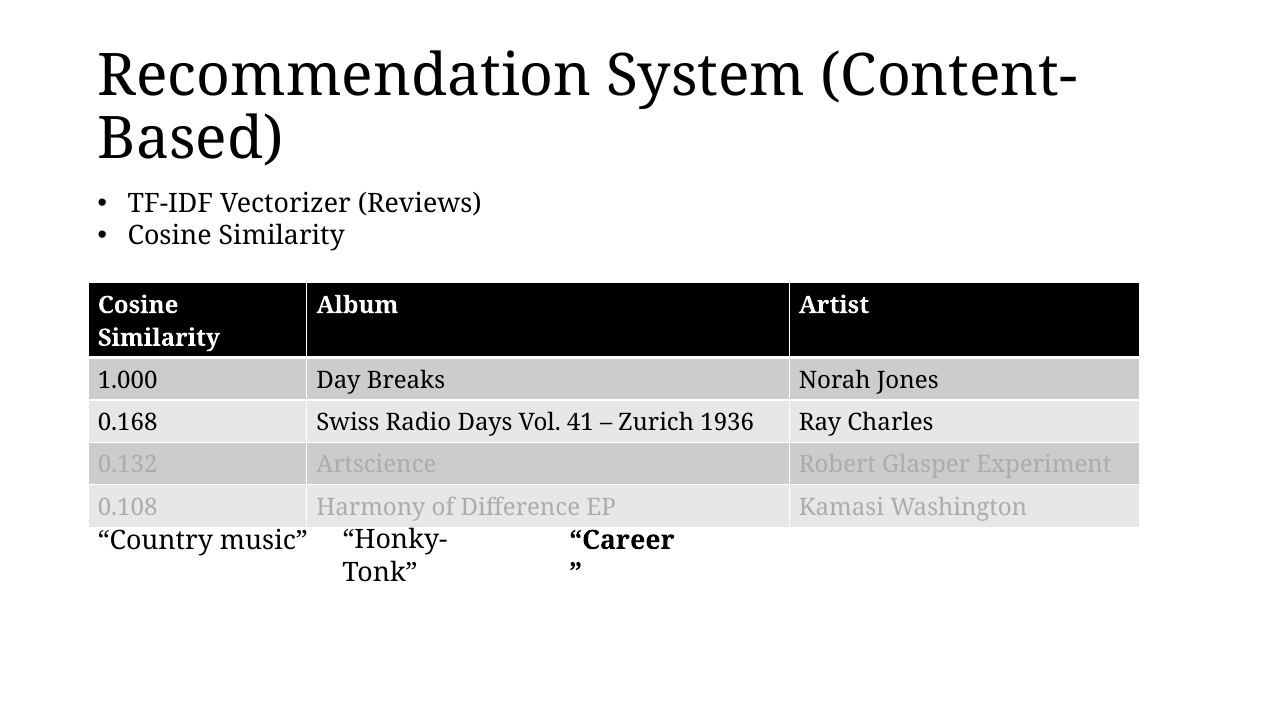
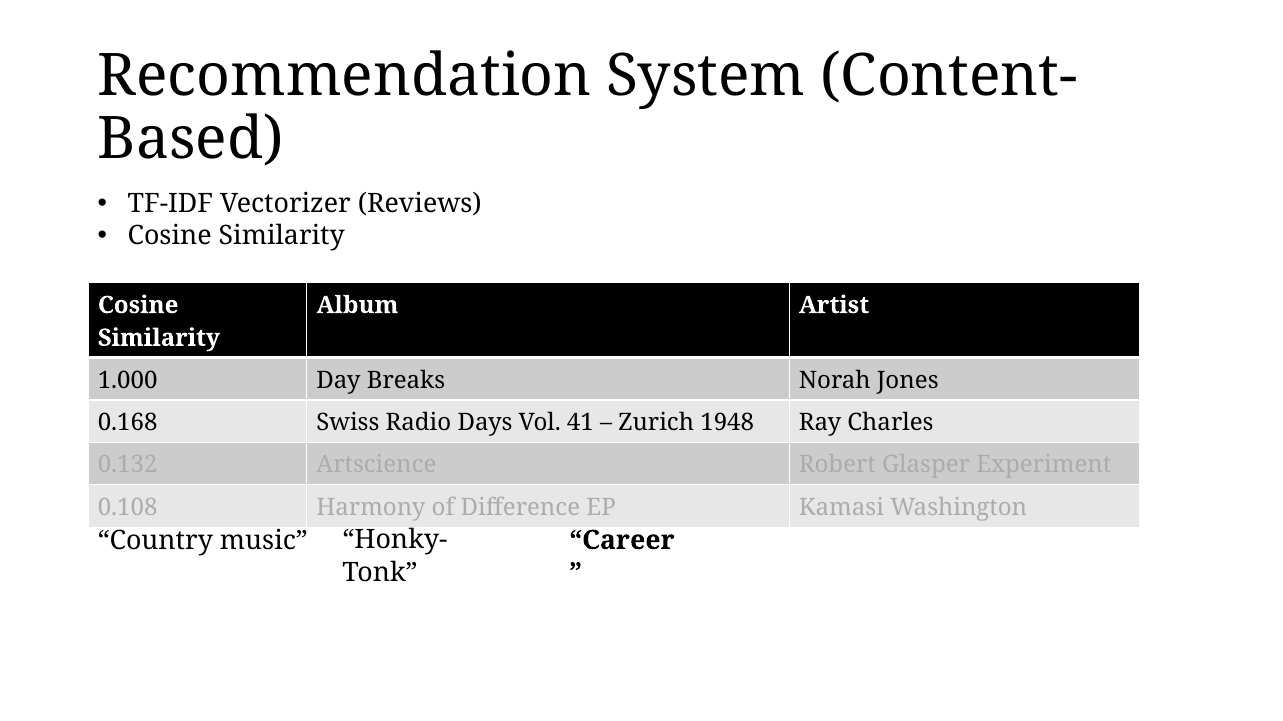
1936: 1936 -> 1948
